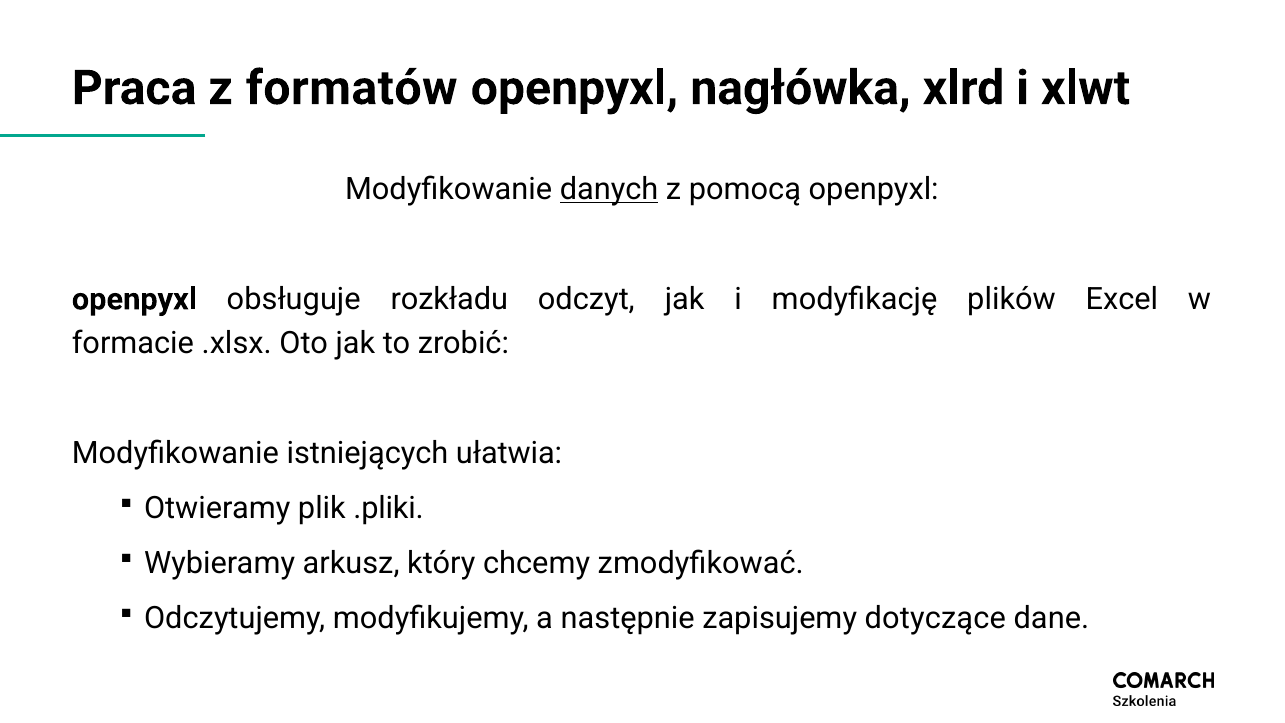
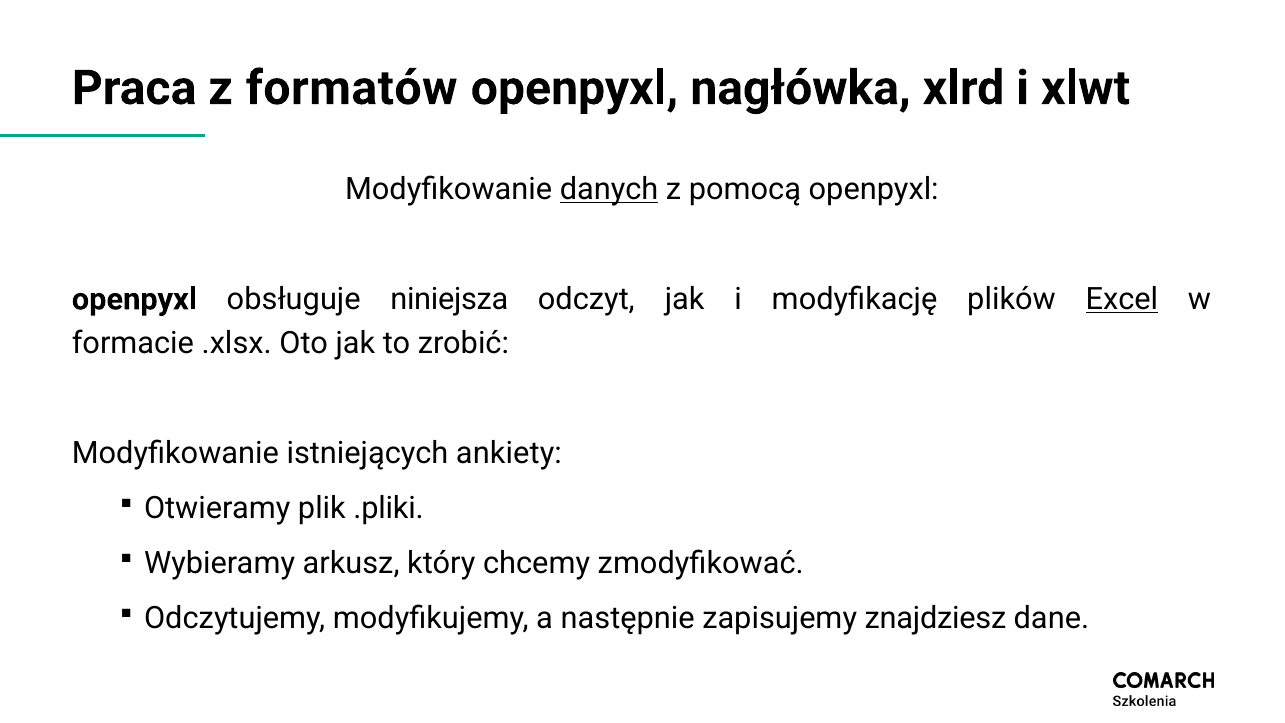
rozkładu: rozkładu -> niniejsza
Excel underline: none -> present
ułatwia: ułatwia -> ankiety
dotyczące: dotyczące -> znajdziesz
